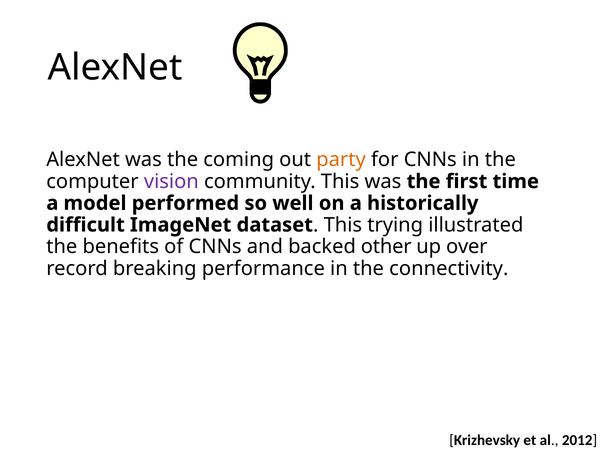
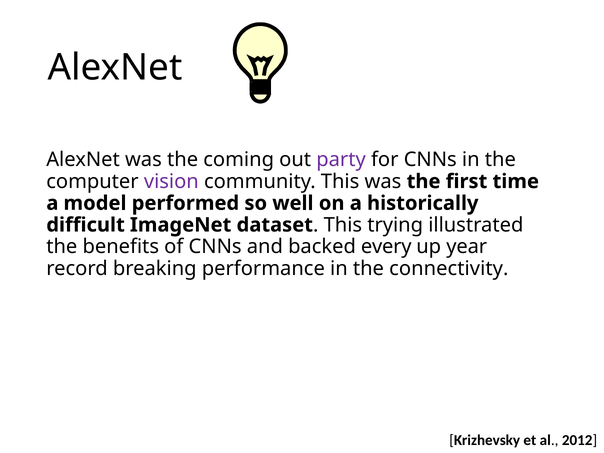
party colour: orange -> purple
other: other -> every
over: over -> year
